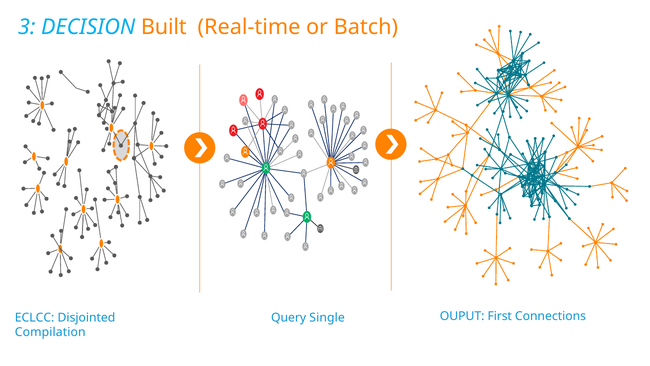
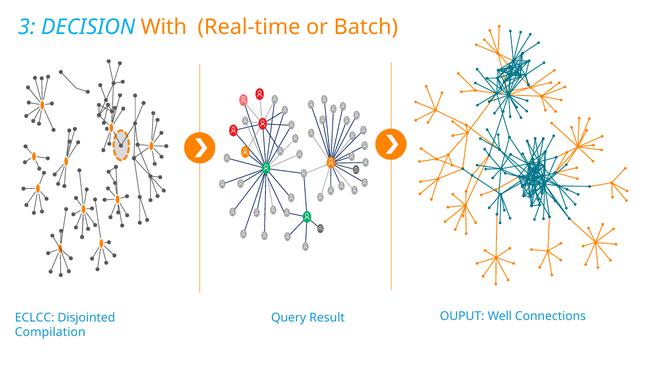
Built: Built -> With
Single: Single -> Result
First: First -> Well
